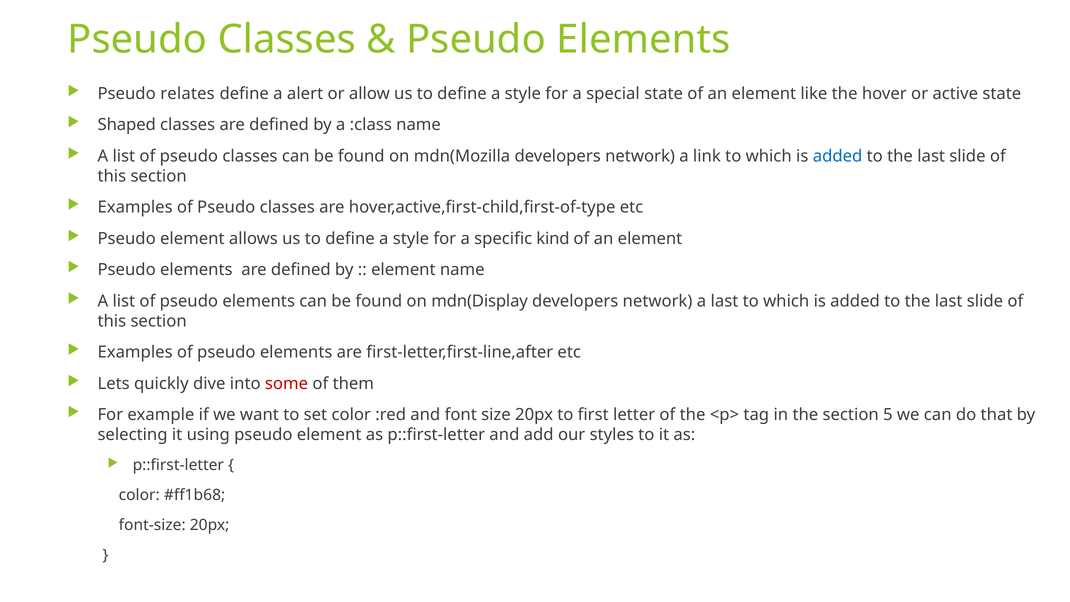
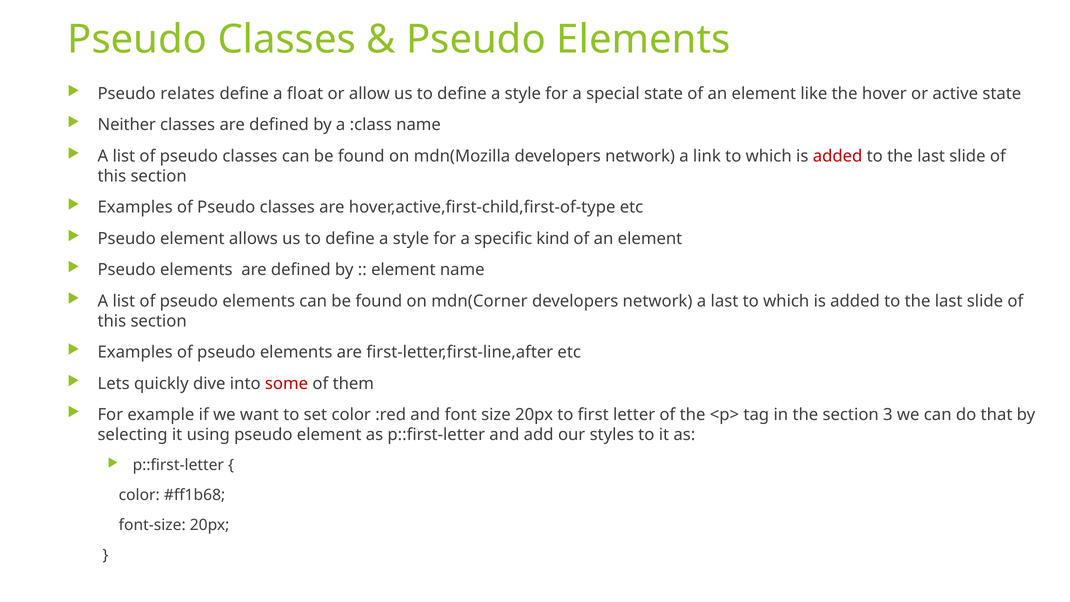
alert: alert -> float
Shaped: Shaped -> Neither
added at (838, 156) colour: blue -> red
mdn(Display: mdn(Display -> mdn(Corner
5: 5 -> 3
